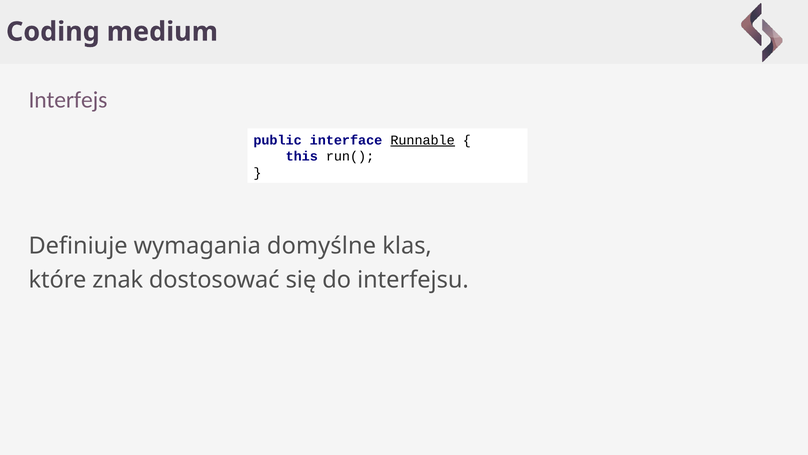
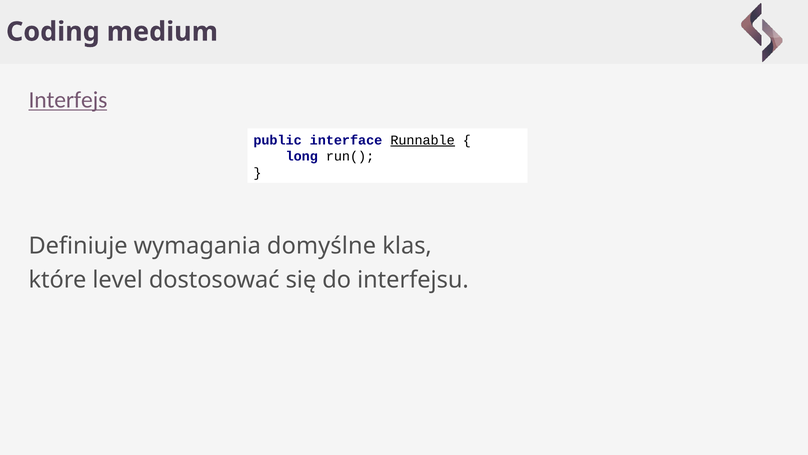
Interfejs underline: none -> present
this: this -> long
znak: znak -> level
